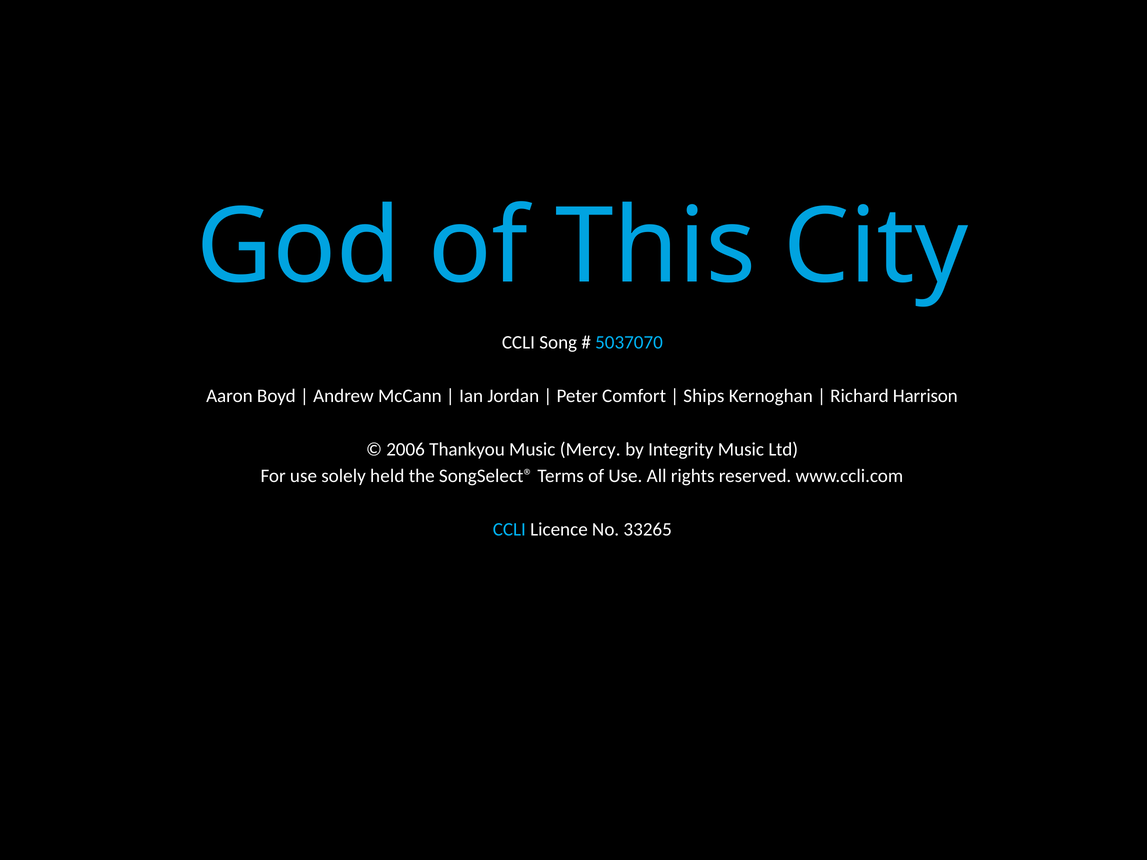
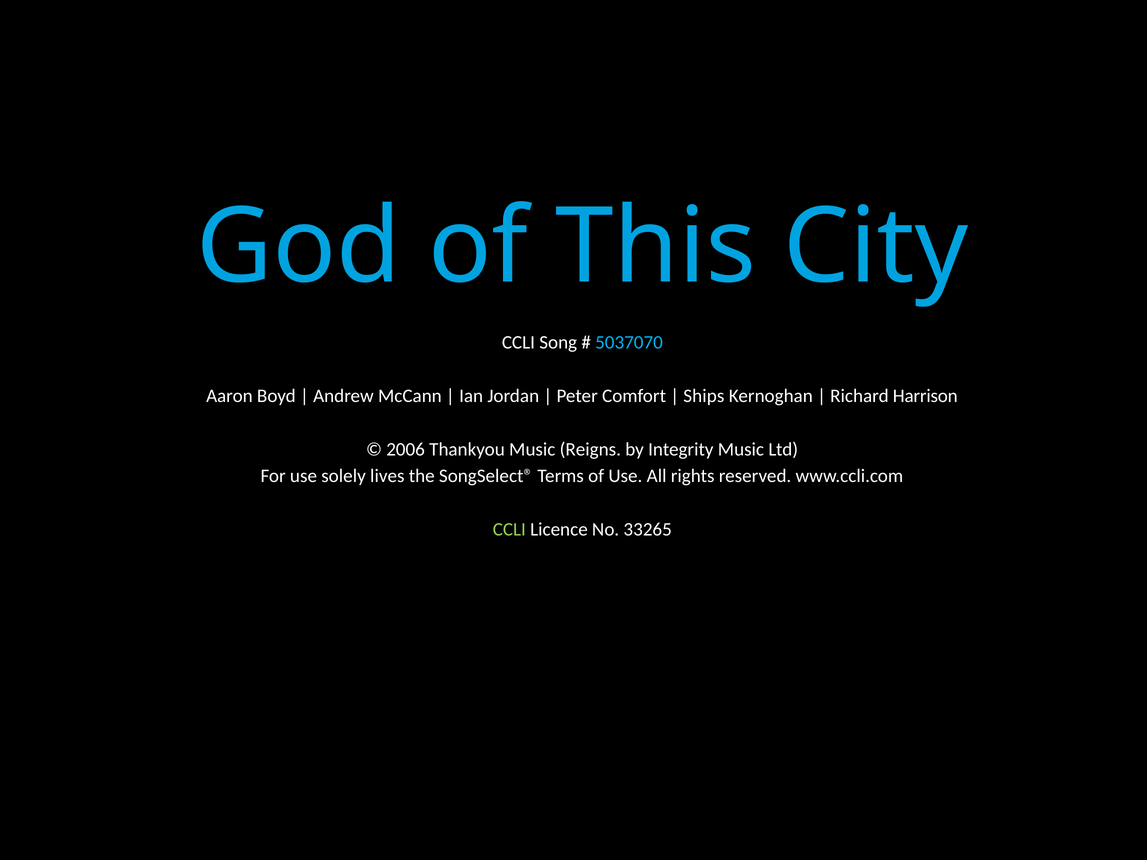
Mercy: Mercy -> Reigns
held: held -> lives
CCLI at (509, 530) colour: light blue -> light green
